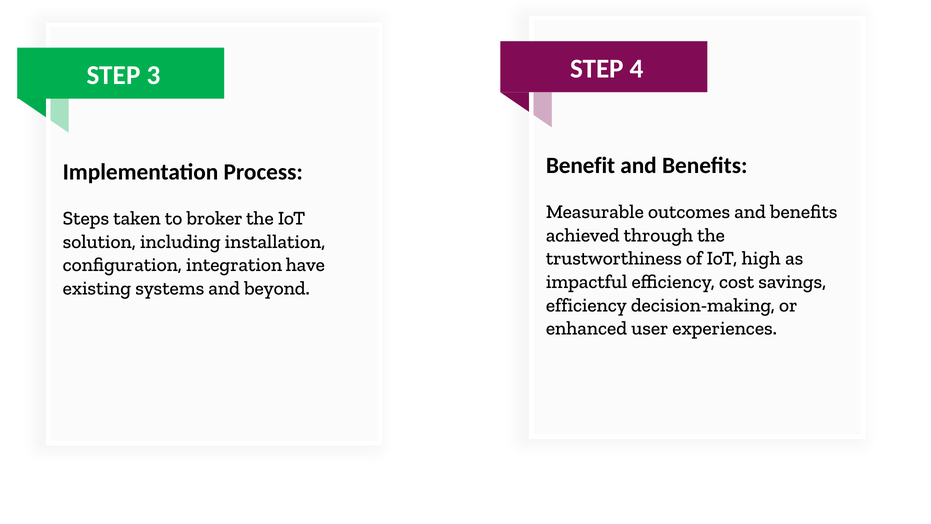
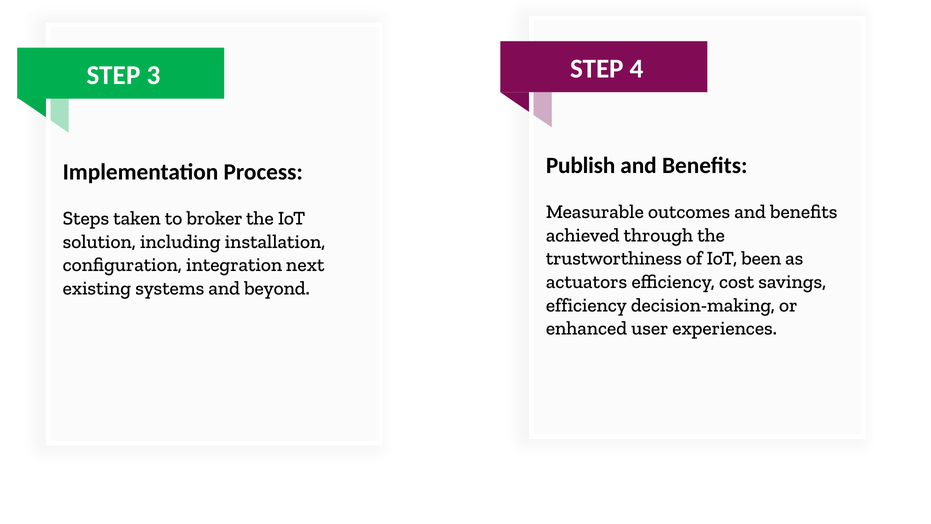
Benefit: Benefit -> Publish
high: high -> been
have: have -> next
impactful: impactful -> actuators
